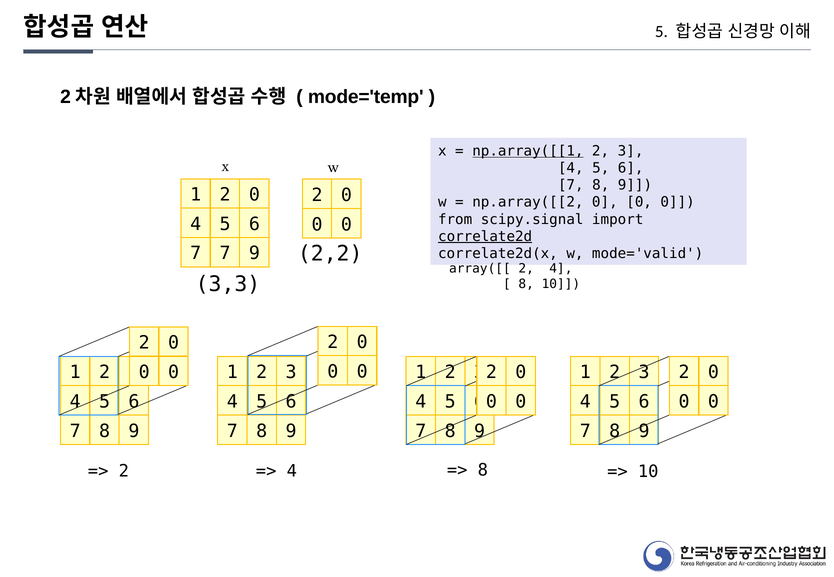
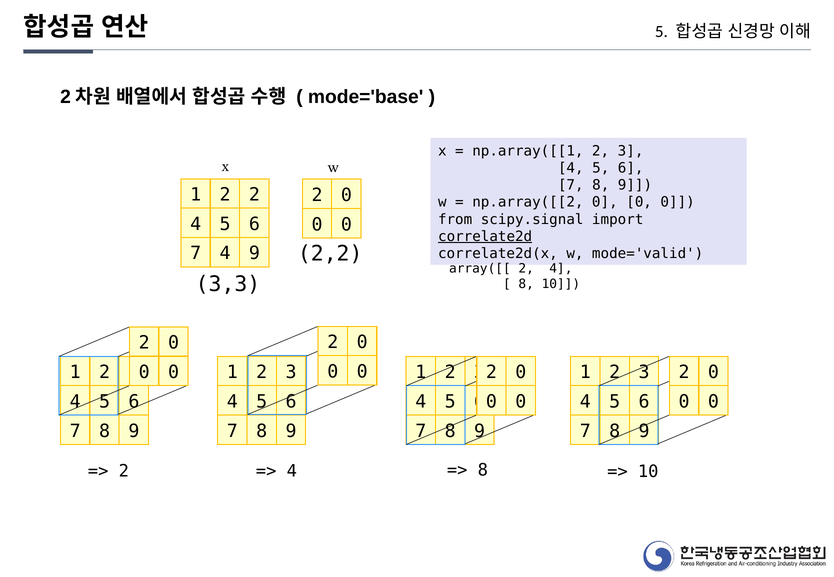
mode='temp: mode='temp -> mode='base
np.array([[1 underline: present -> none
0 at (254, 195): 0 -> 2
7 7: 7 -> 4
